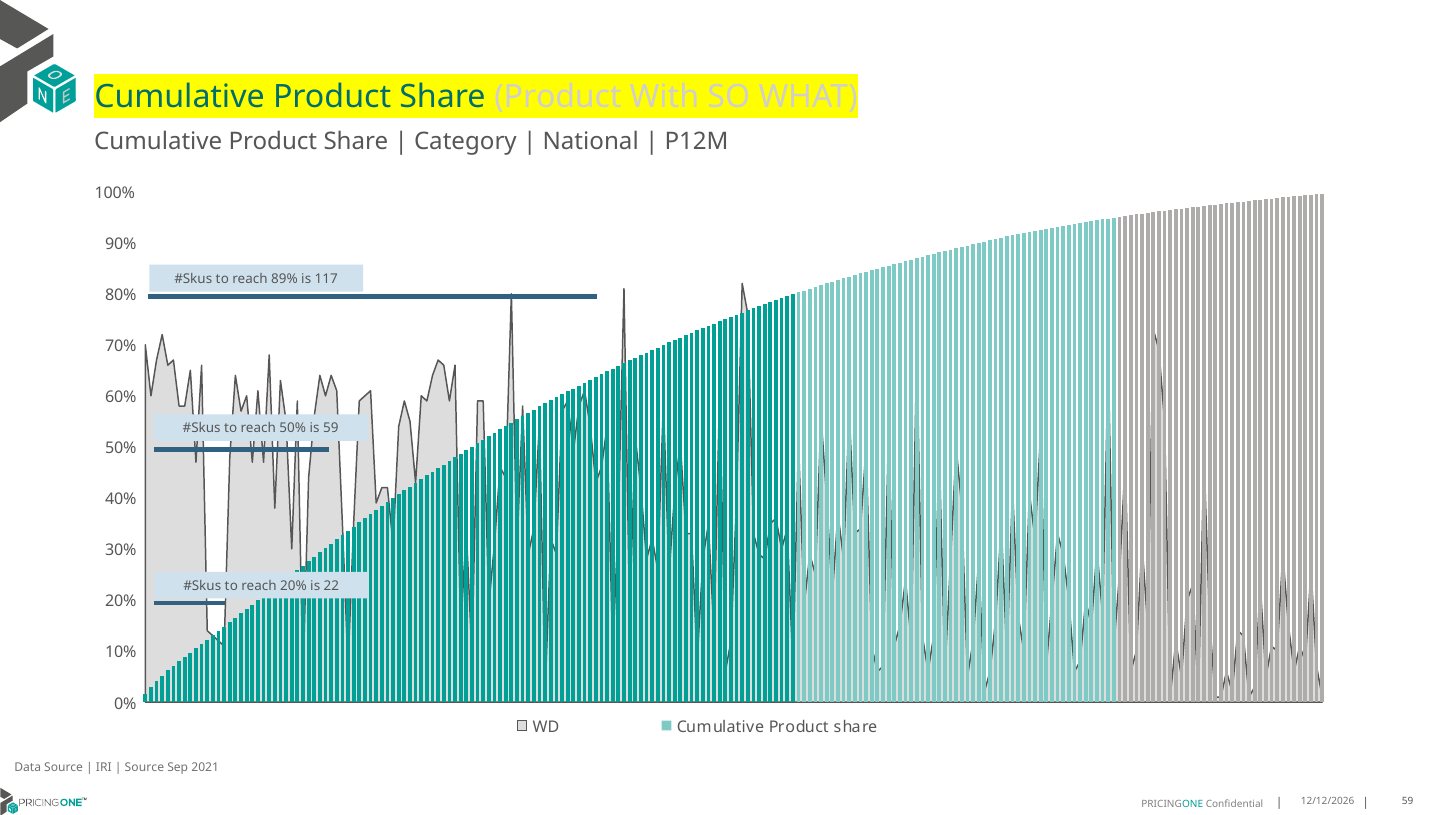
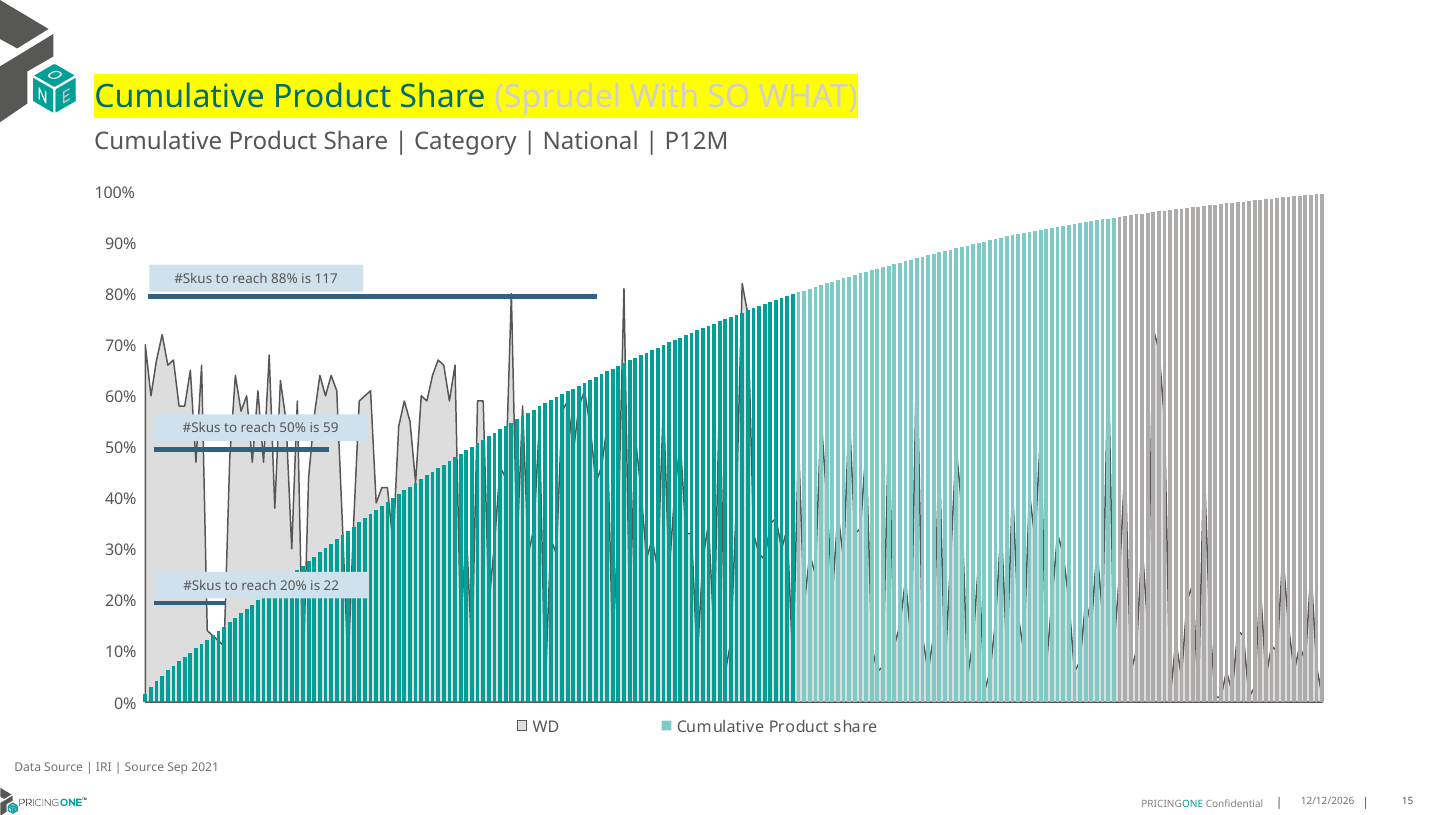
Share Product: Product -> Sprudel
89%: 89% -> 88%
59 at (1408, 801): 59 -> 15
